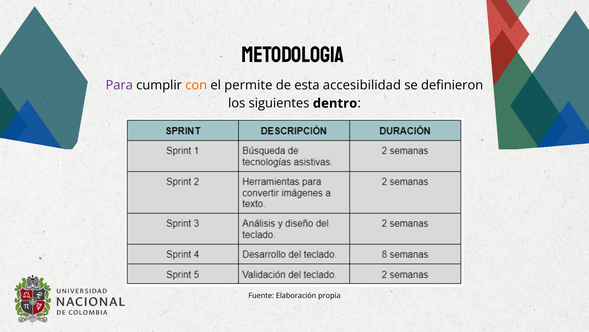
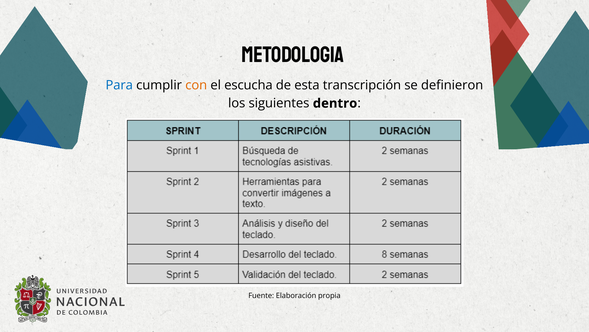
Para colour: purple -> blue
permite: permite -> escucha
accesibilidad: accesibilidad -> transcripción
